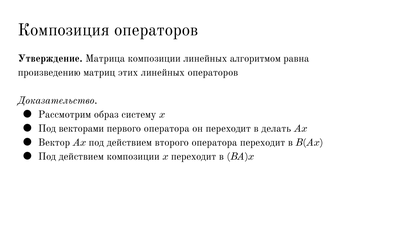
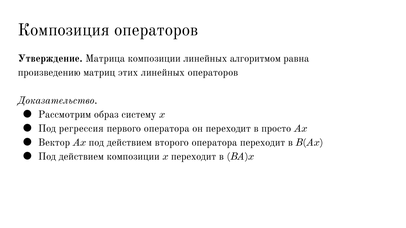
векторами: векторами -> регрессия
делать: делать -> просто
